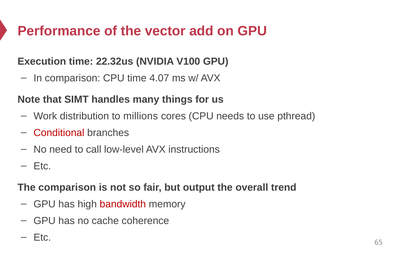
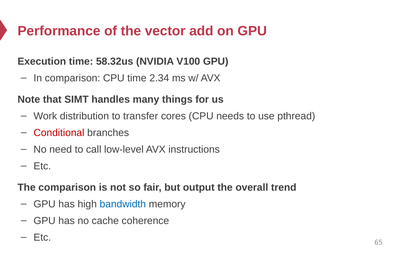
22.32us: 22.32us -> 58.32us
4.07: 4.07 -> 2.34
millions: millions -> transfer
bandwidth colour: red -> blue
